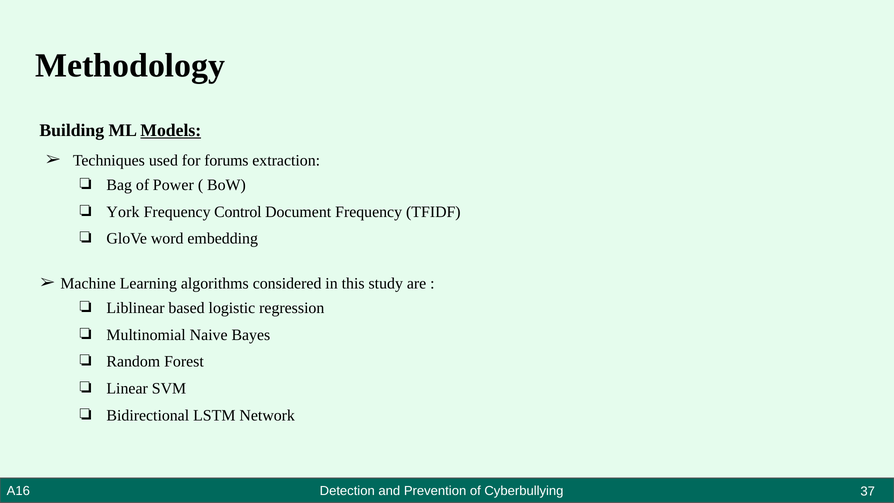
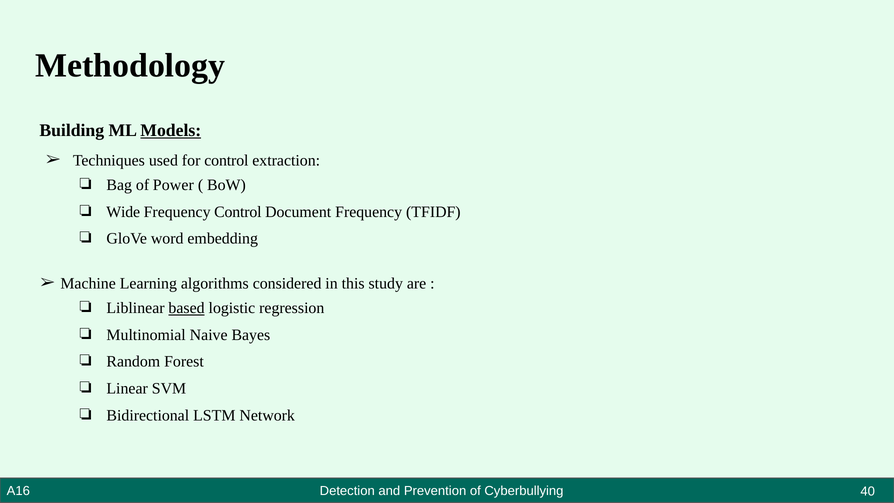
for forums: forums -> control
York: York -> Wide
based underline: none -> present
37: 37 -> 40
